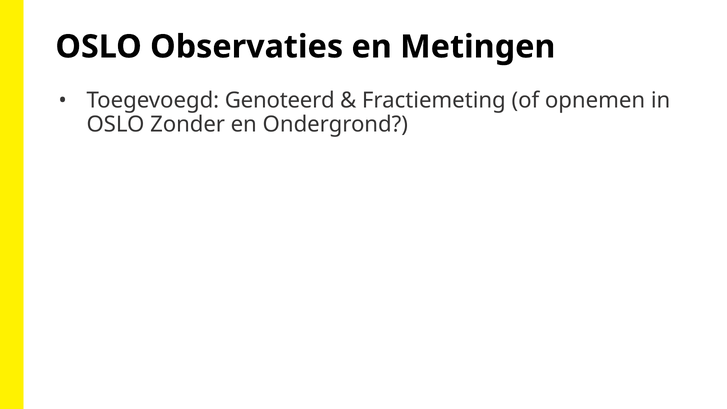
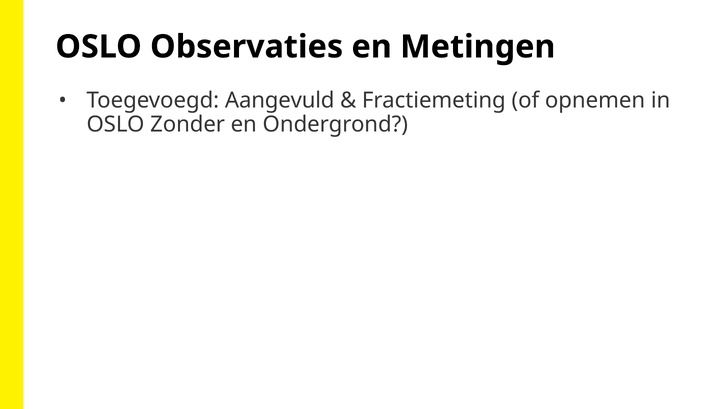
Genoteerd: Genoteerd -> Aangevuld
